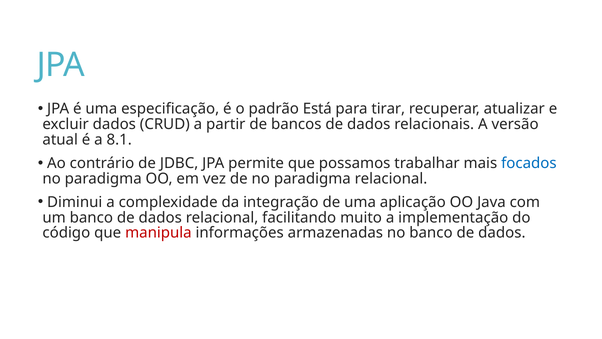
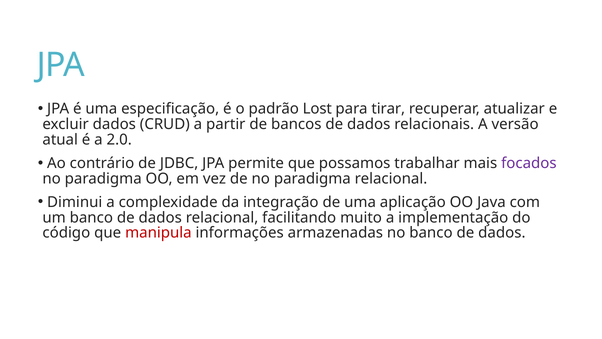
Está: Está -> Lost
8.1: 8.1 -> 2.0
focados colour: blue -> purple
